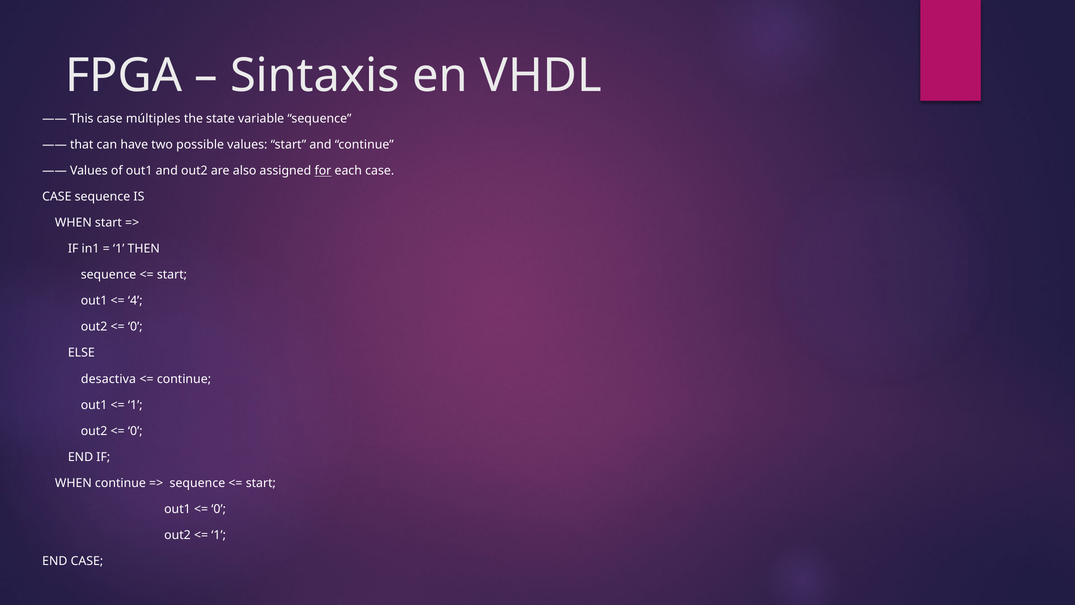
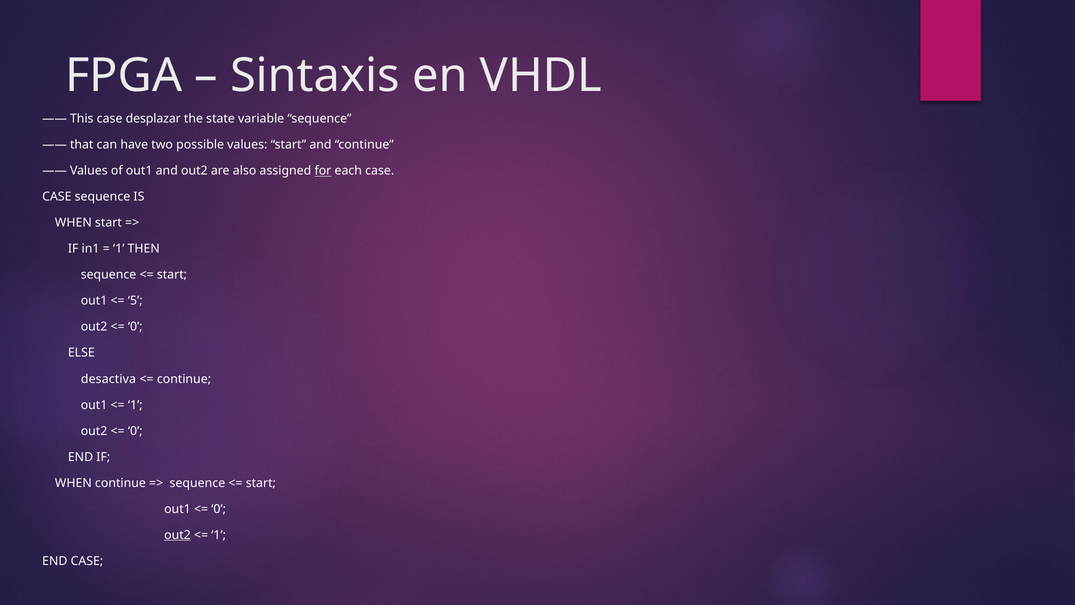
múltiples: múltiples -> desplazar
4: 4 -> 5
out2 at (177, 535) underline: none -> present
